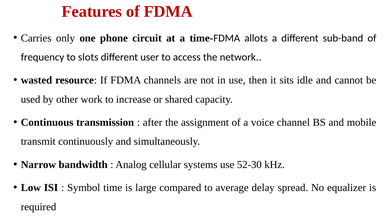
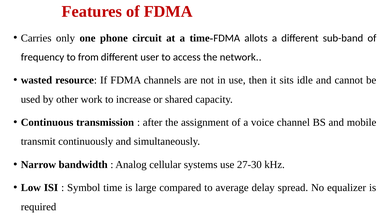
slots: slots -> from
52-30: 52-30 -> 27-30
